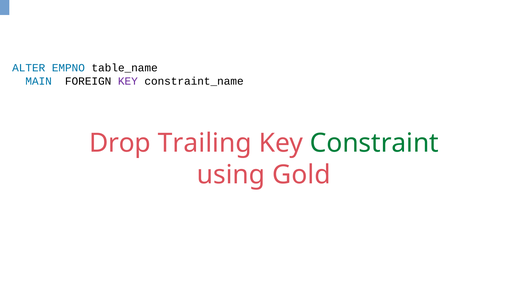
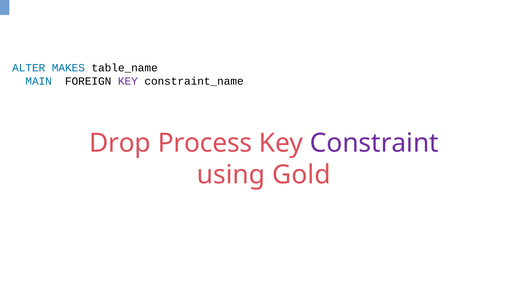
EMPNO: EMPNO -> MAKES
Trailing: Trailing -> Process
Constraint colour: green -> purple
